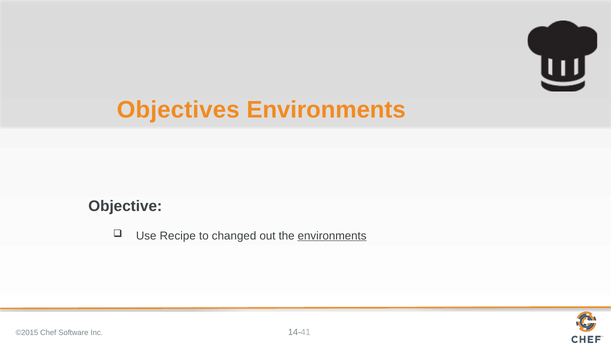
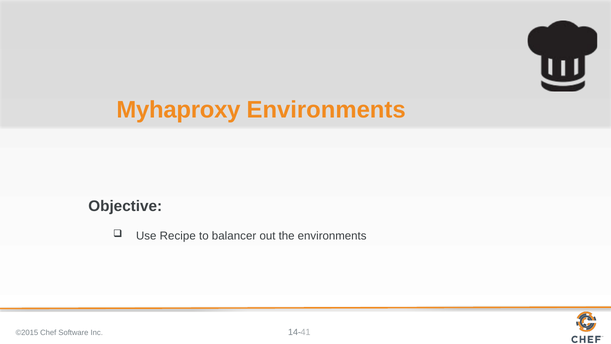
Objectives: Objectives -> Myhaproxy
changed: changed -> balancer
environments at (332, 236) underline: present -> none
